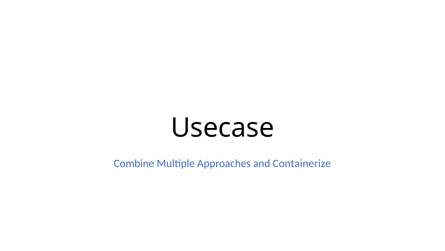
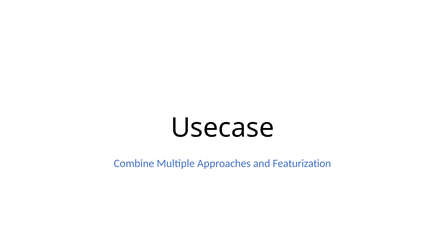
Containerize: Containerize -> Featurization
